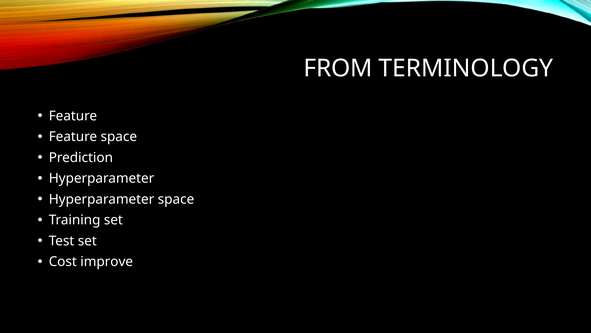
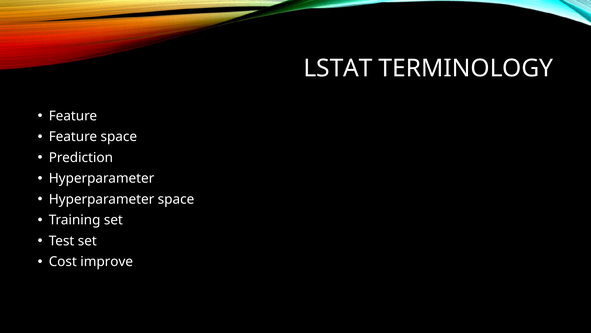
FROM: FROM -> LSTAT
